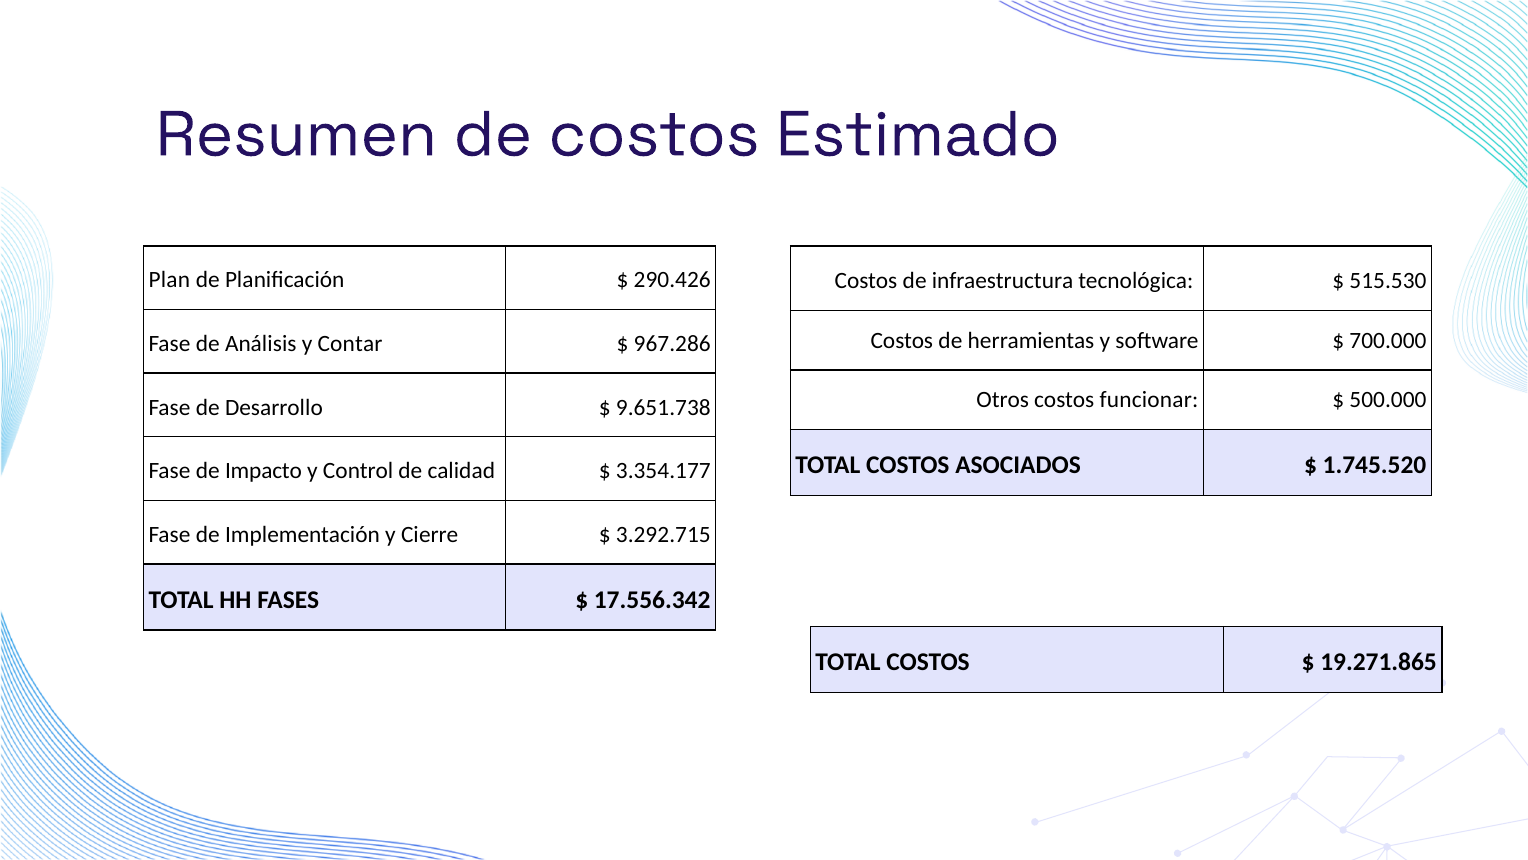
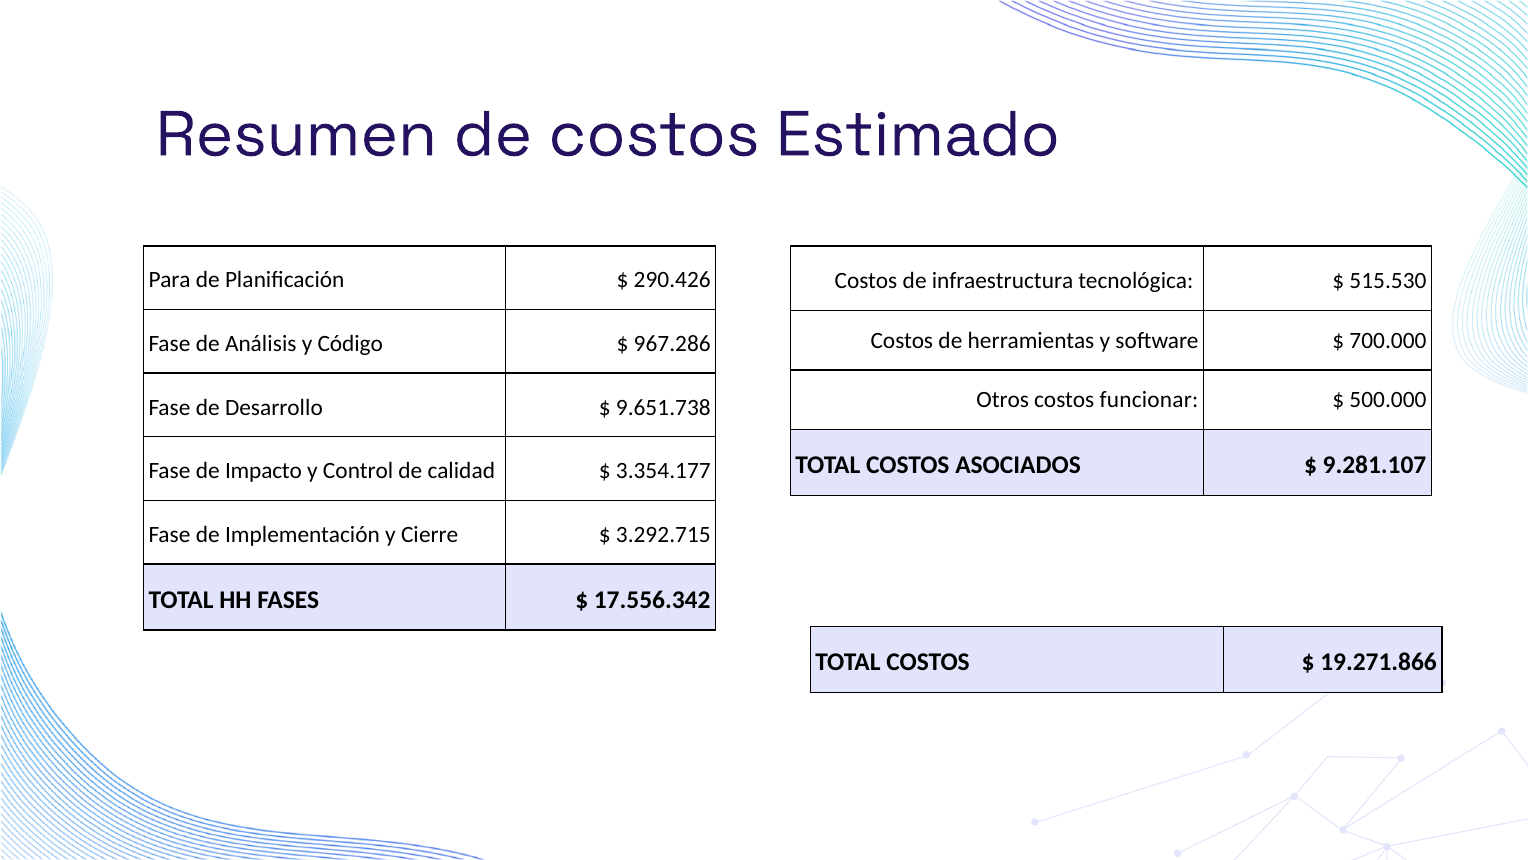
Plan: Plan -> Para
Contar: Contar -> Código
1.745.520: 1.745.520 -> 9.281.107
19.271.865: 19.271.865 -> 19.271.866
